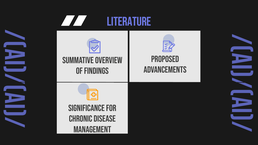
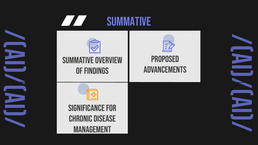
LITERATURE at (129, 22): LITERATURE -> SUMMATIVE
